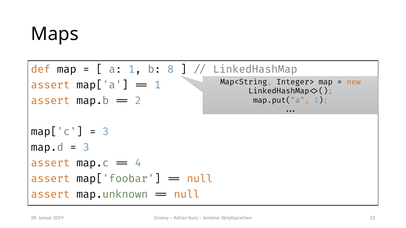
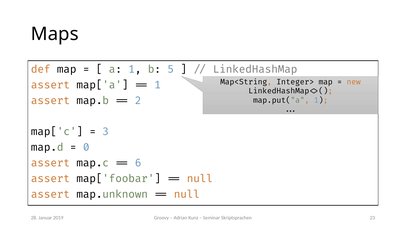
8: 8 -> 5
3 at (86, 148): 3 -> 0
4: 4 -> 6
